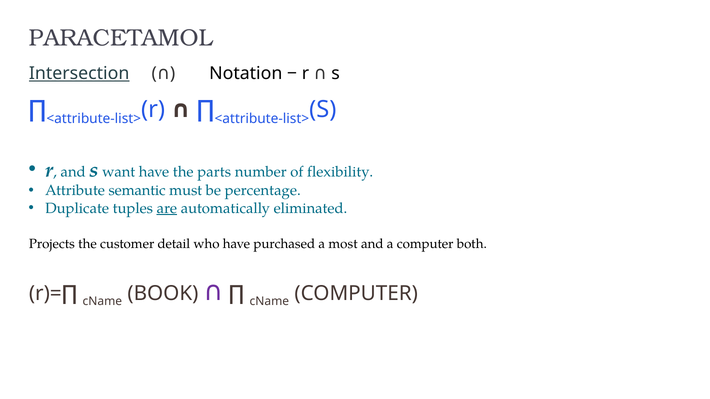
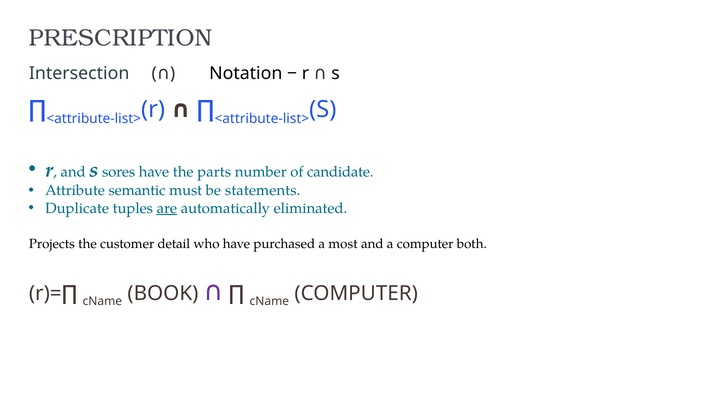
PARACETAMOL: PARACETAMOL -> PRESCRIPTION
Intersection underline: present -> none
want: want -> sores
flexibility: flexibility -> candidate
percentage: percentage -> statements
